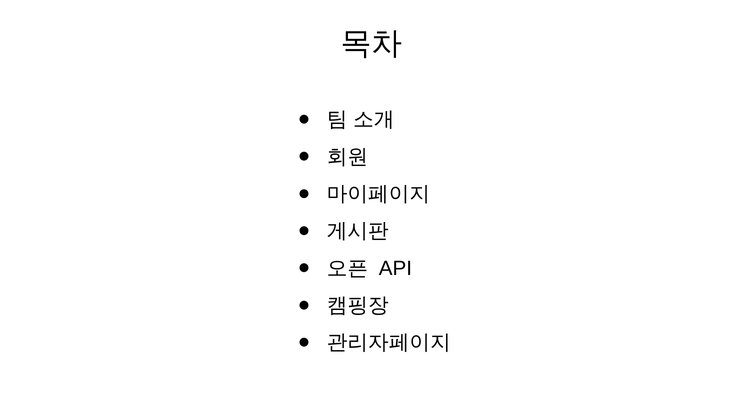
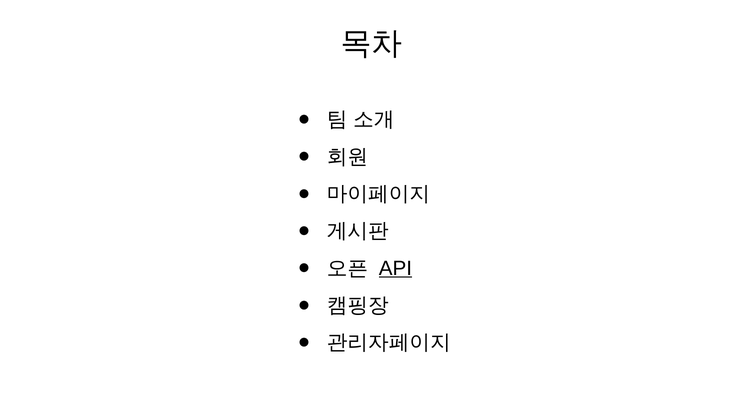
API underline: none -> present
